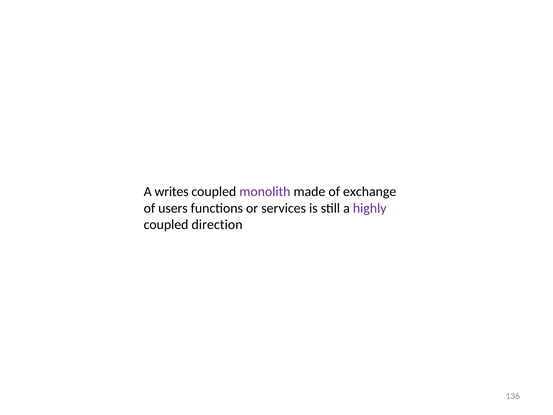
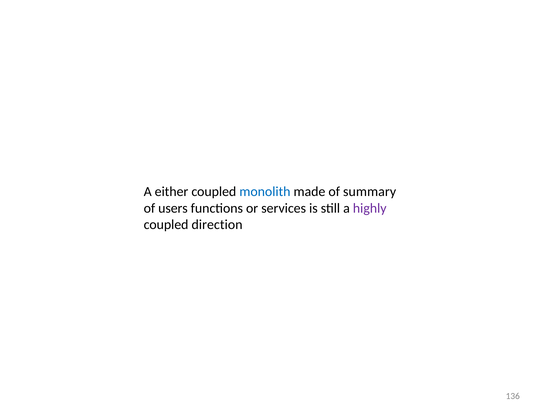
writes: writes -> either
monolith colour: purple -> blue
exchange: exchange -> summary
